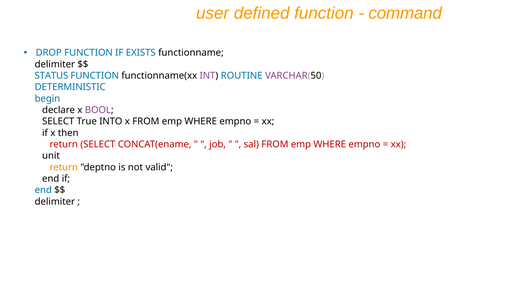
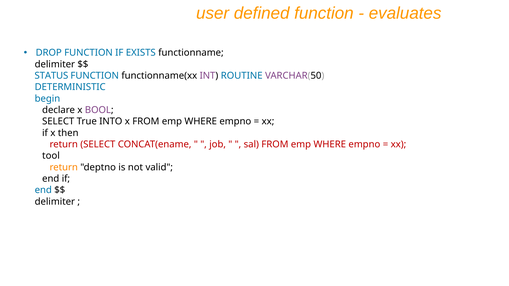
command: command -> evaluates
unit: unit -> tool
